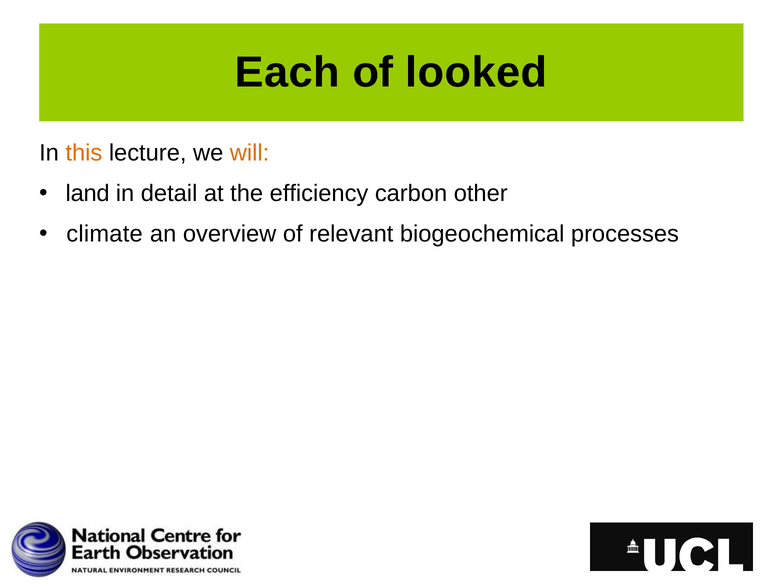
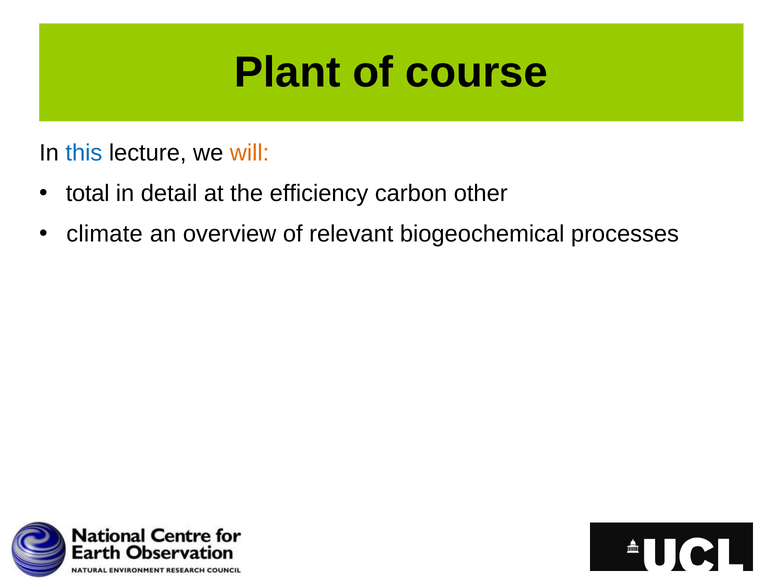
Each: Each -> Plant
looked: looked -> course
this colour: orange -> blue
land: land -> total
